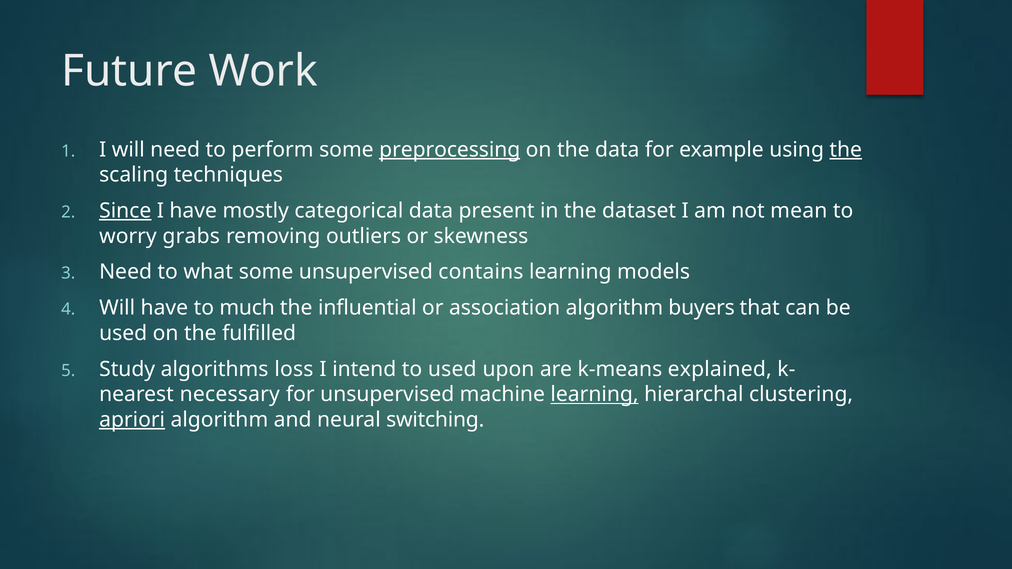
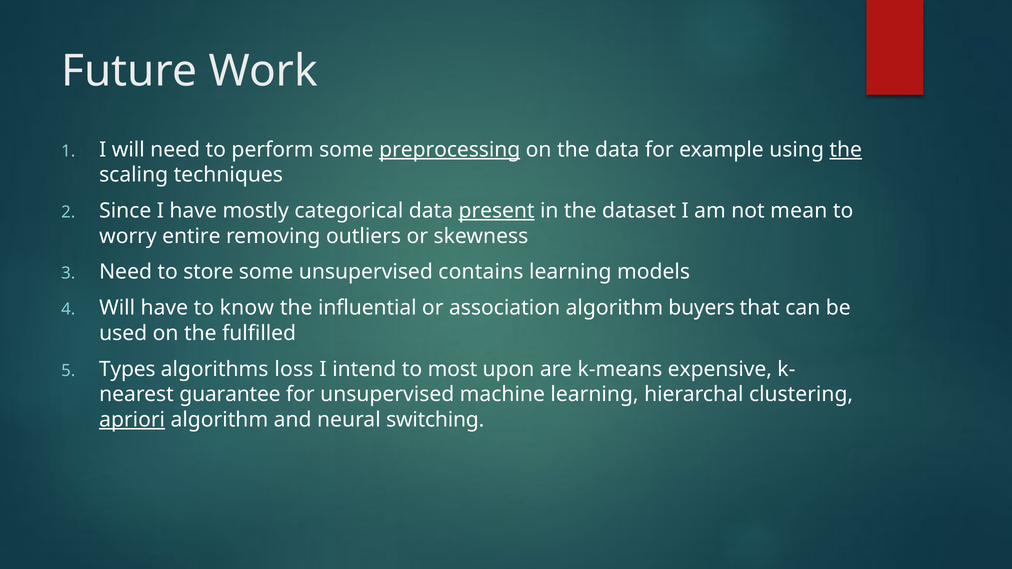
Since underline: present -> none
present underline: none -> present
grabs: grabs -> entire
what: what -> store
much: much -> know
Study: Study -> Types
to used: used -> most
explained: explained -> expensive
necessary: necessary -> guarantee
learning at (595, 395) underline: present -> none
